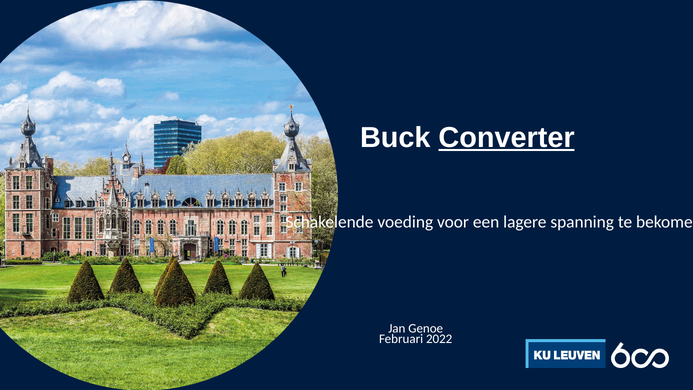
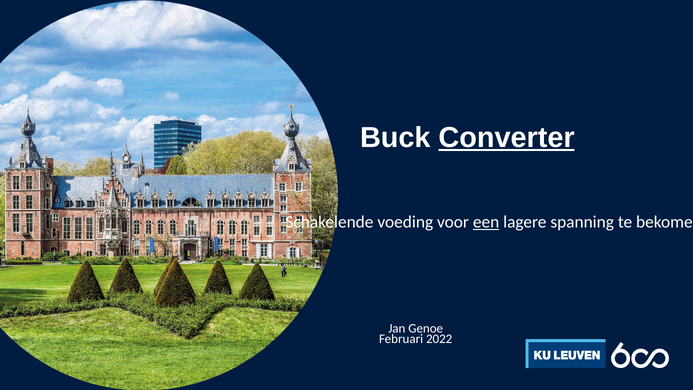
een underline: none -> present
